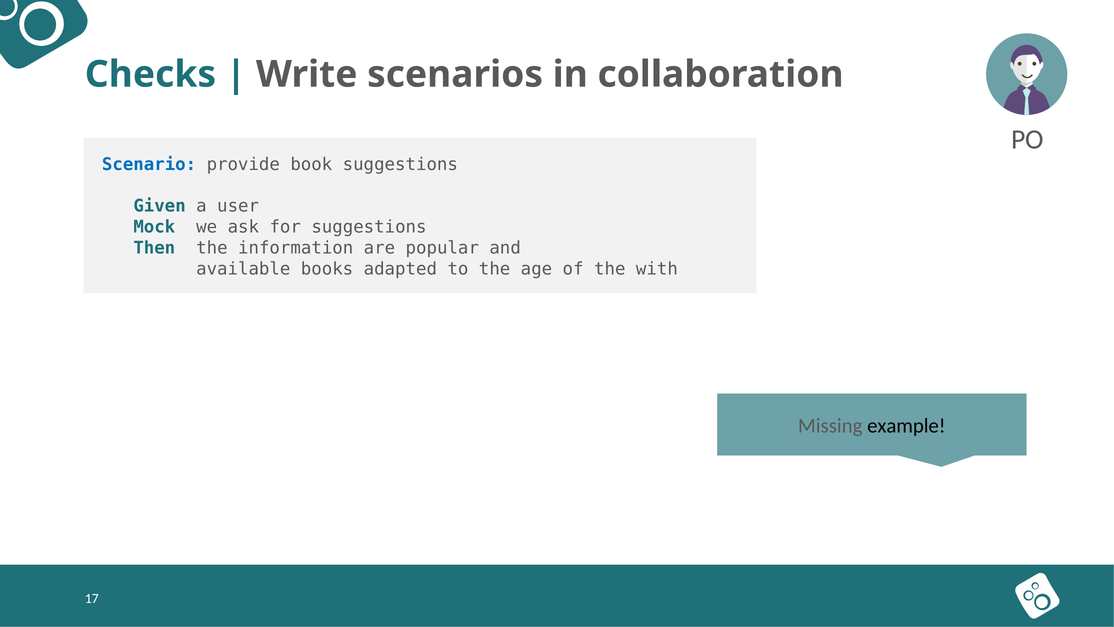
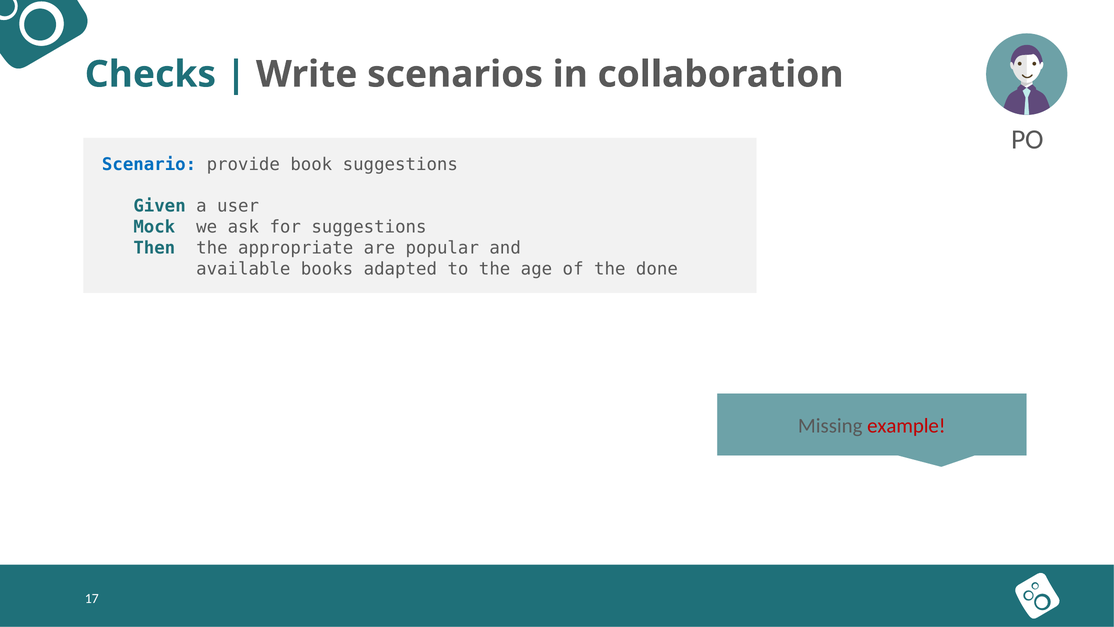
information: information -> appropriate
with: with -> done
example colour: black -> red
